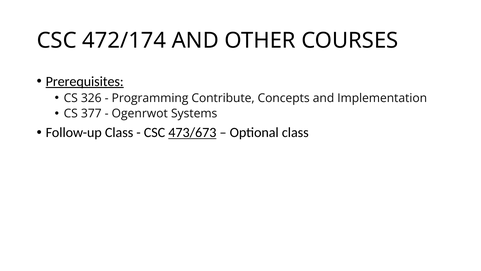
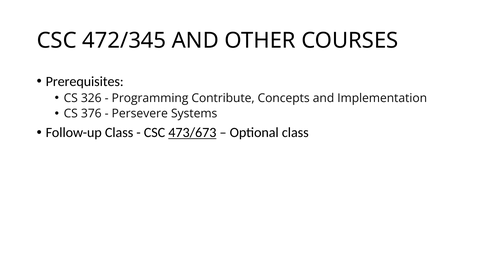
472/174: 472/174 -> 472/345
Prerequisites underline: present -> none
377: 377 -> 376
Ogenrwot: Ogenrwot -> Persevere
